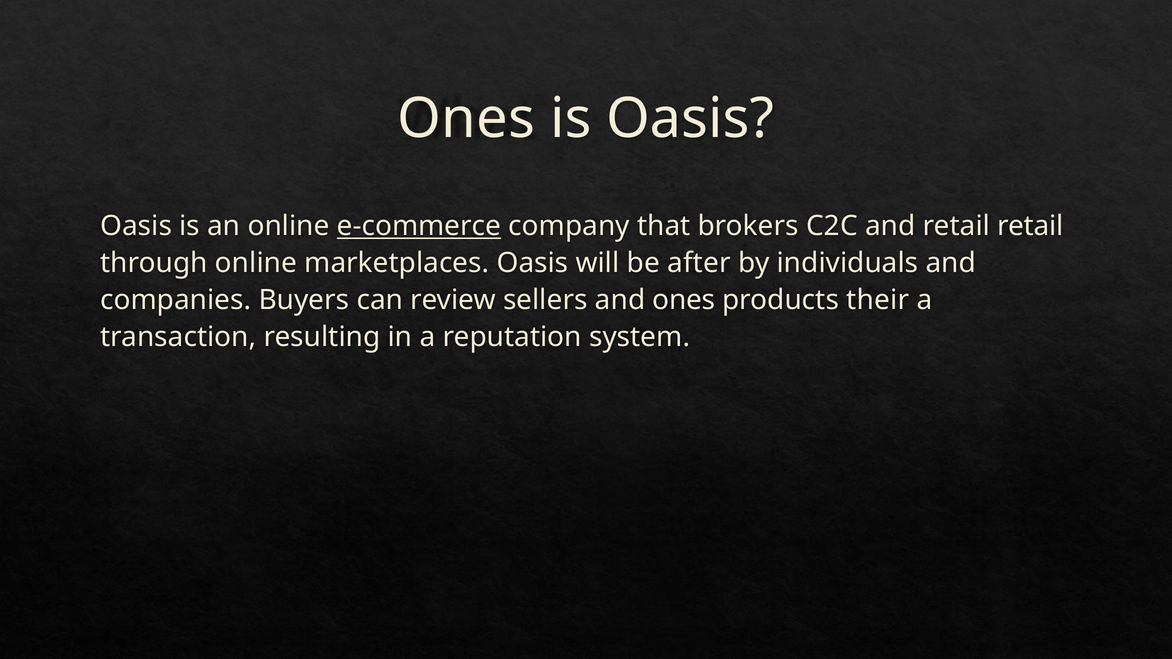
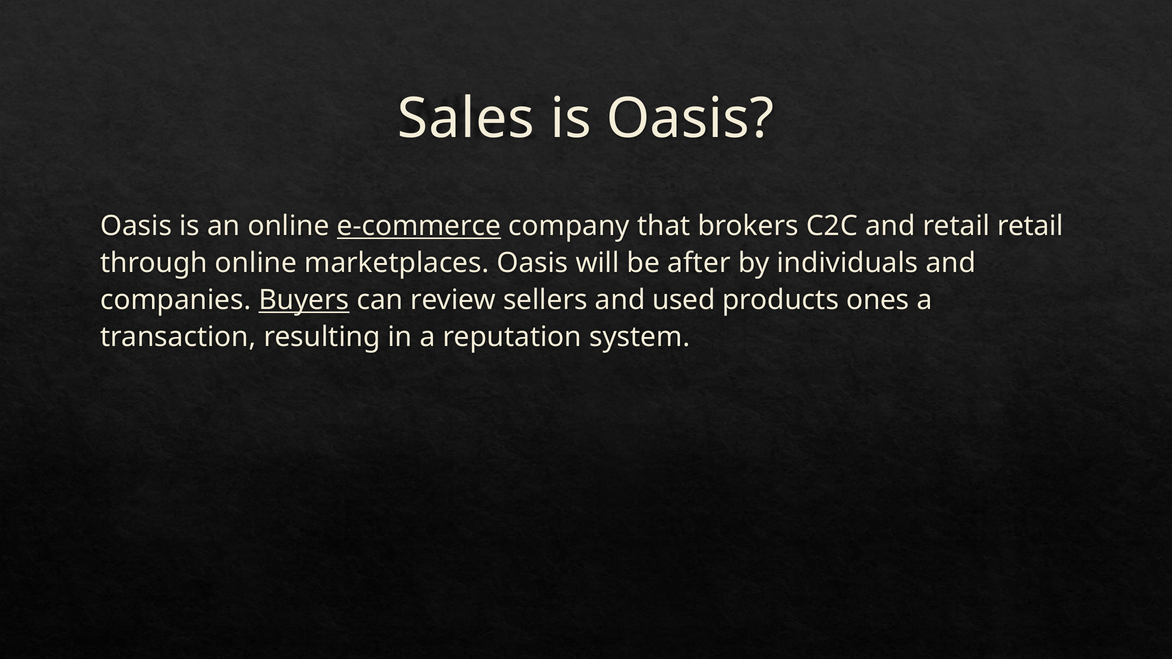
Ones at (466, 119): Ones -> Sales
Buyers underline: none -> present
and ones: ones -> used
their: their -> ones
